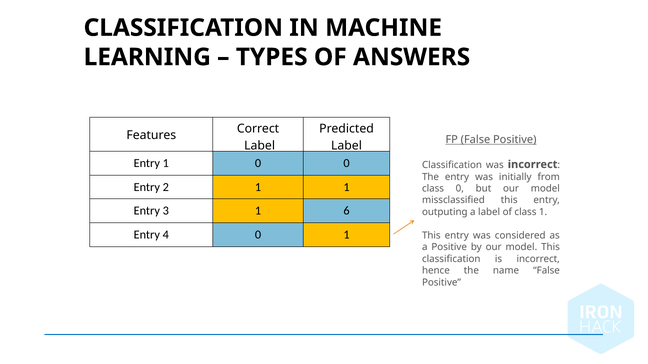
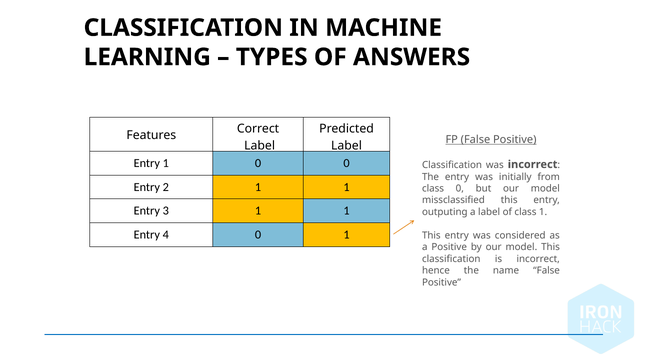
3 1 6: 6 -> 1
